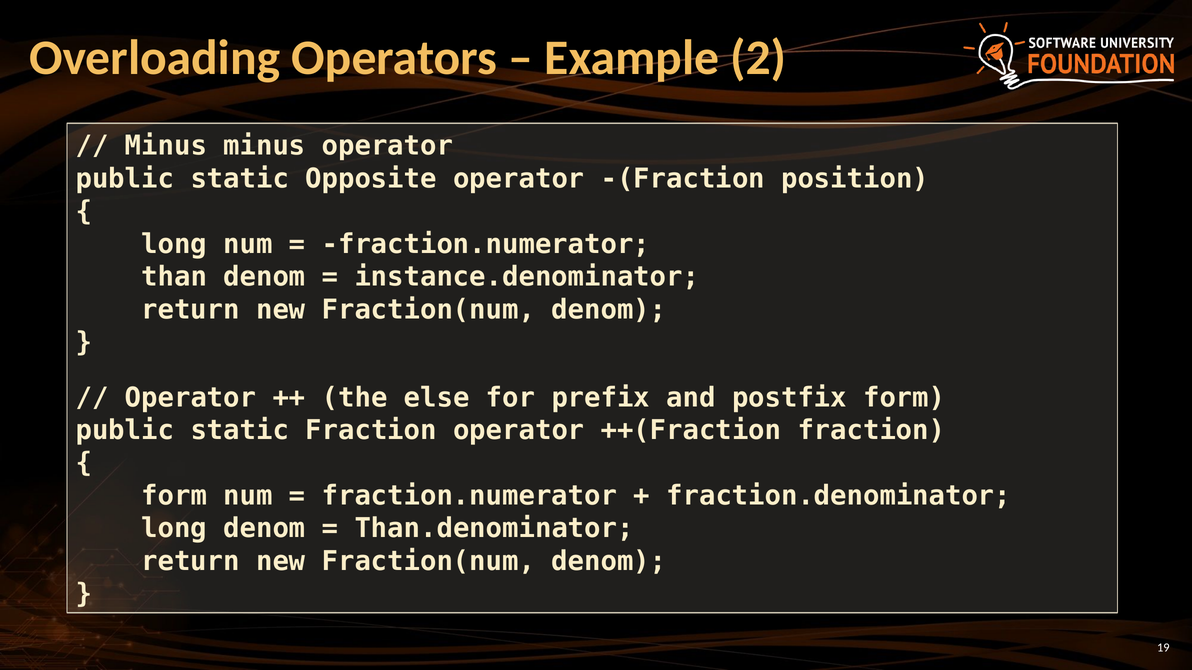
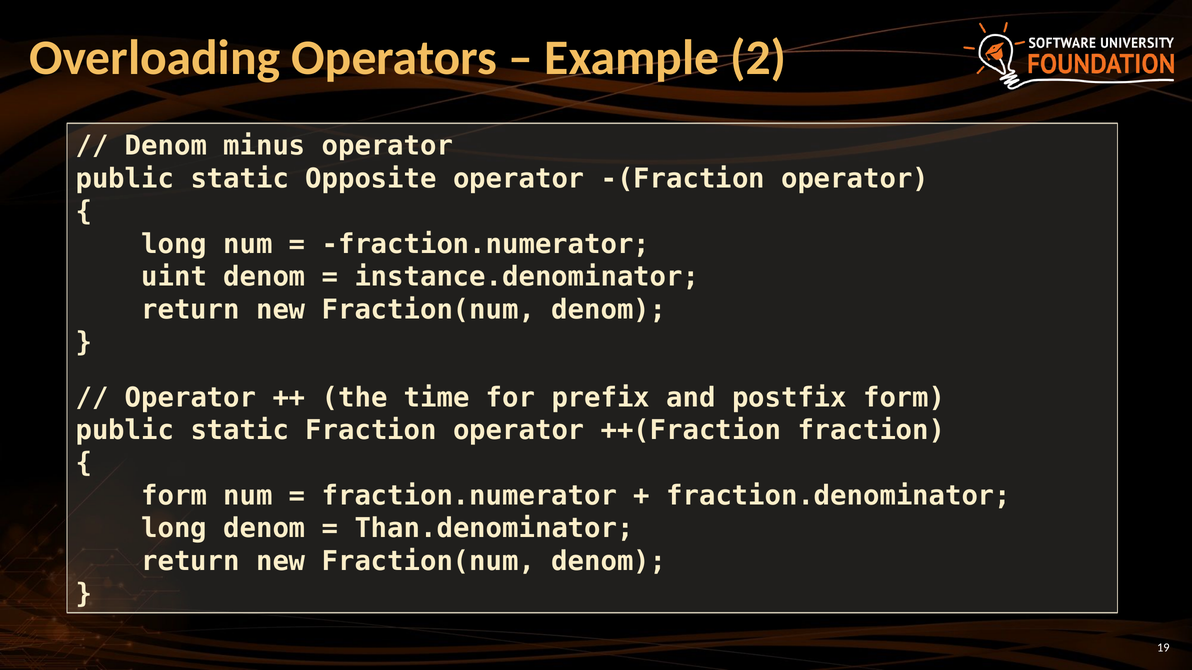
Minus at (166, 146): Minus -> Denom
-(Fraction position: position -> operator
than: than -> uint
else: else -> time
